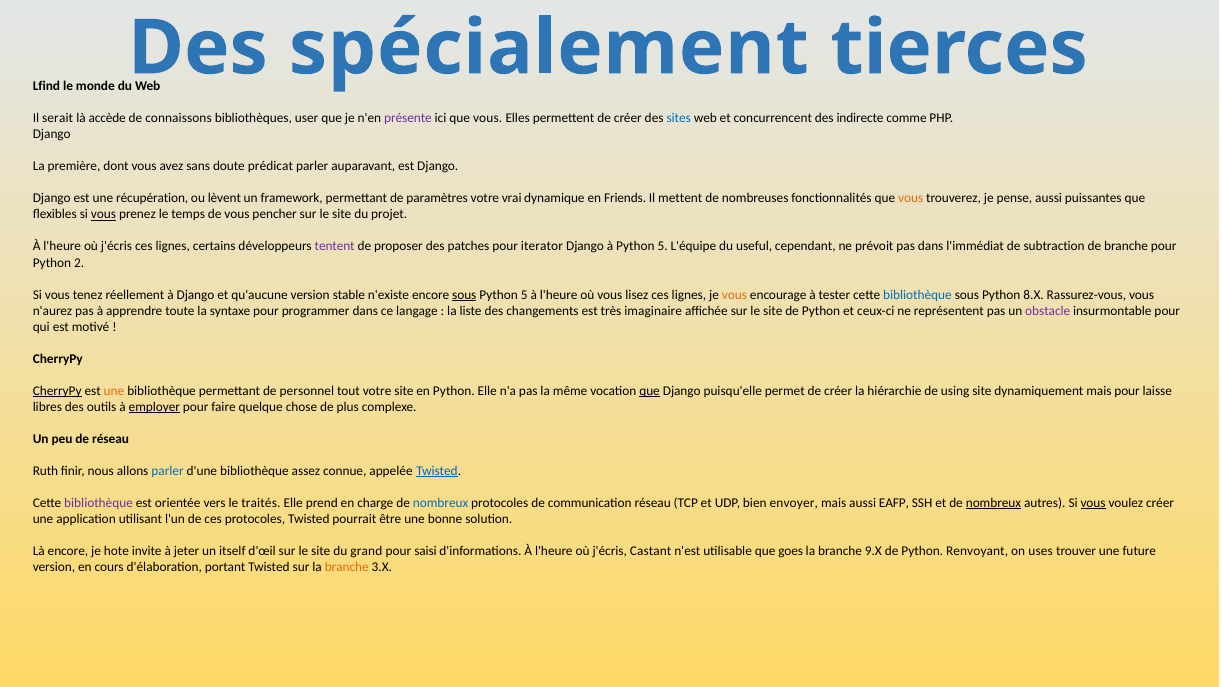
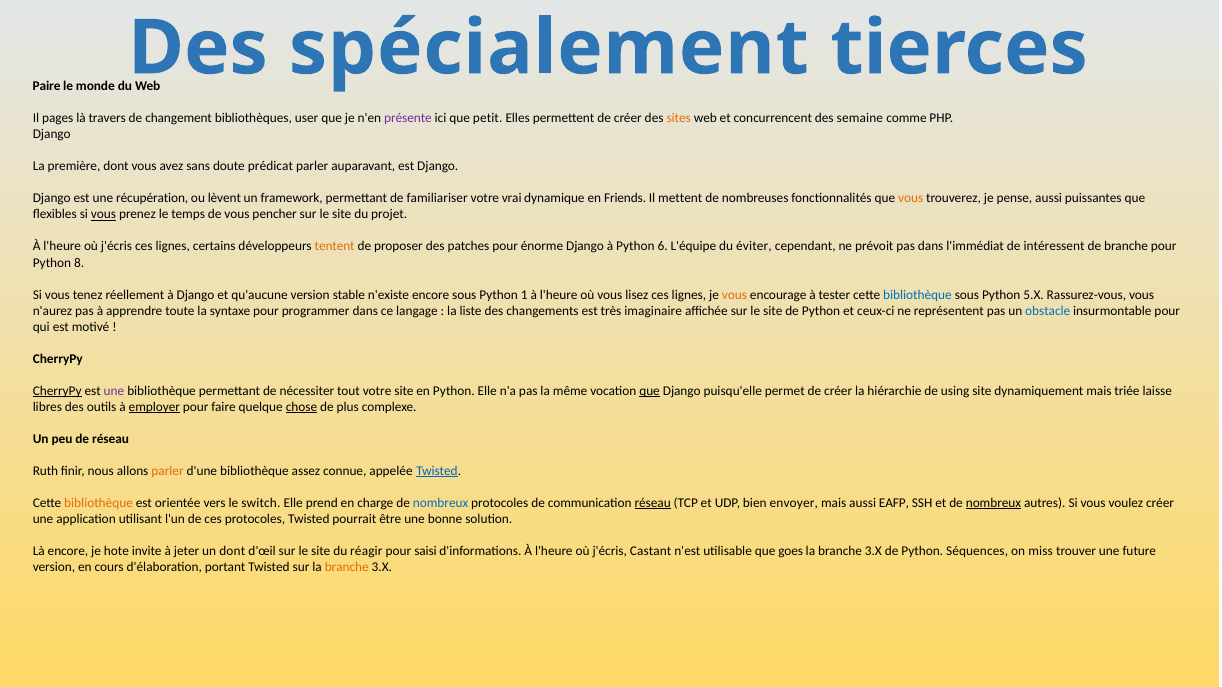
Lfind: Lfind -> Paire
serait: serait -> pages
accède: accède -> travers
connaissons: connaissons -> changement
ici que vous: vous -> petit
sites colour: blue -> orange
indirecte: indirecte -> semaine
paramètres: paramètres -> familiariser
tentent colour: purple -> orange
iterator: iterator -> énorme
à Python 5: 5 -> 6
useful: useful -> éviter
subtraction: subtraction -> intéressent
2: 2 -> 8
sous at (464, 295) underline: present -> none
5 at (524, 295): 5 -> 1
8.X: 8.X -> 5.X
obstacle colour: purple -> blue
une at (114, 391) colour: orange -> purple
personnel: personnel -> nécessiter
mais pour: pour -> triée
chose underline: none -> present
parler at (168, 471) colour: blue -> orange
bibliothèque at (99, 503) colour: purple -> orange
traités: traités -> switch
réseau at (653, 503) underline: none -> present
vous at (1093, 503) underline: present -> none
un itself: itself -> dont
grand: grand -> réagir
9.X at (873, 551): 9.X -> 3.X
Renvoyant: Renvoyant -> Séquences
uses: uses -> miss
